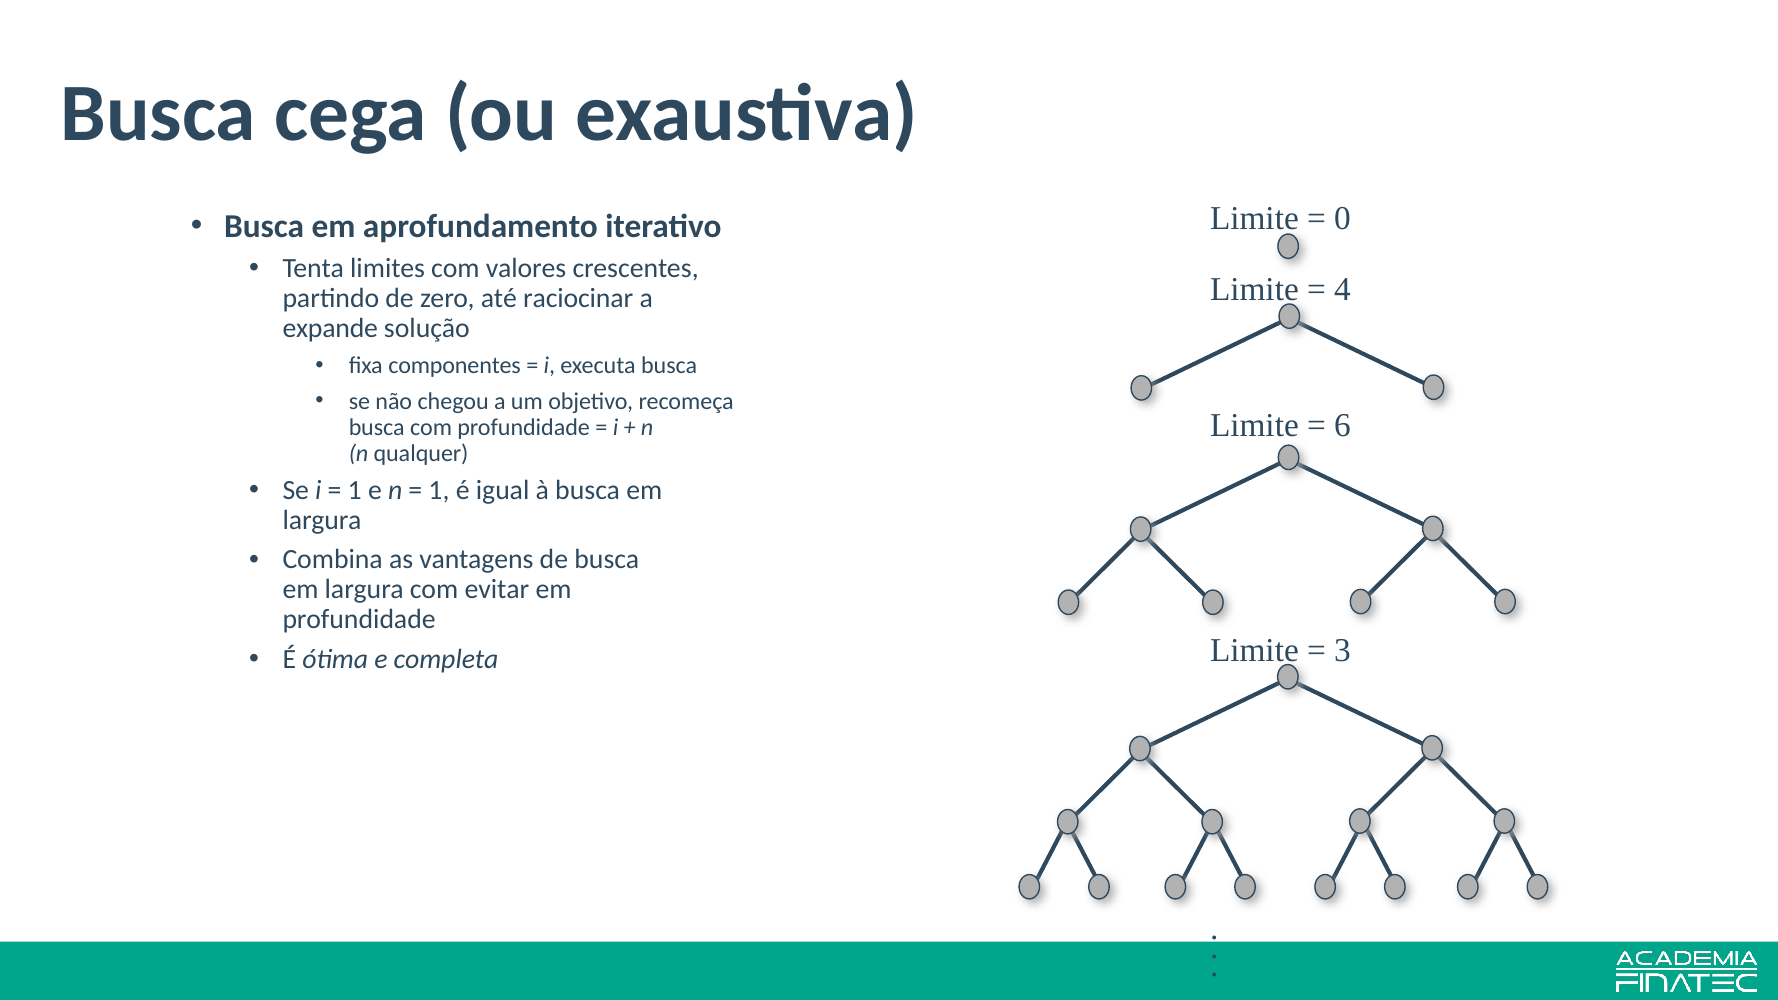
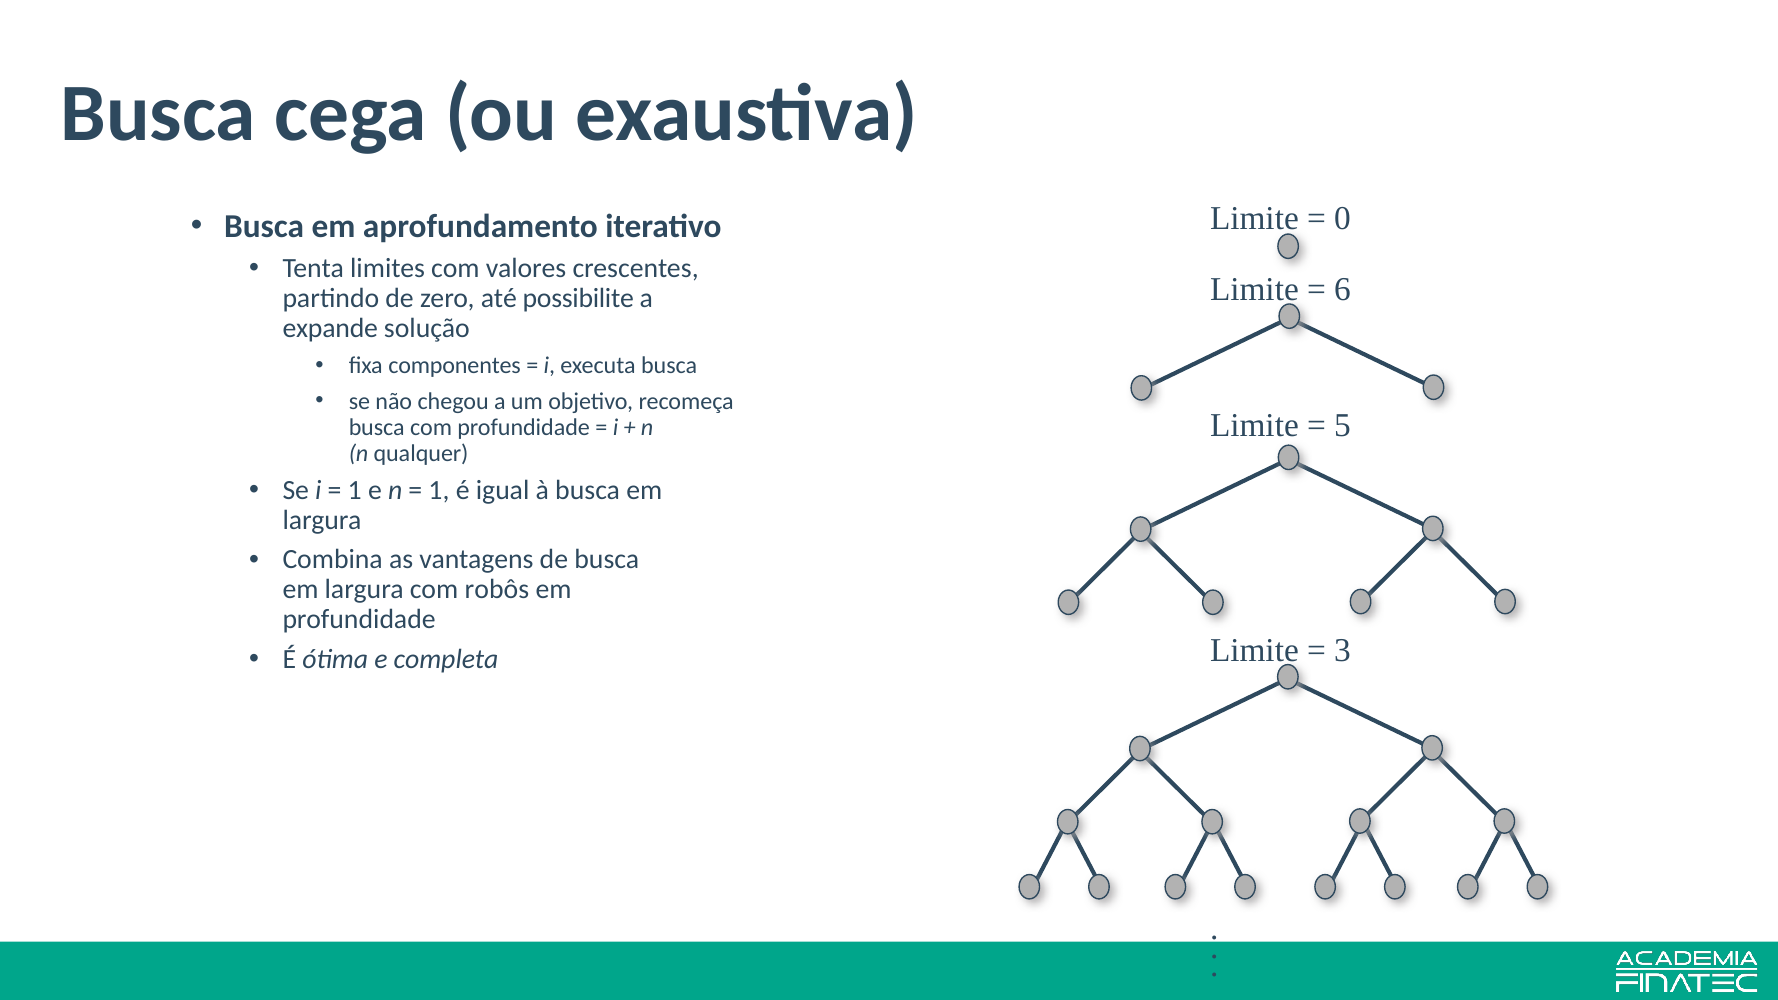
4: 4 -> 6
raciocinar: raciocinar -> possibilite
6: 6 -> 5
evitar: evitar -> robôs
